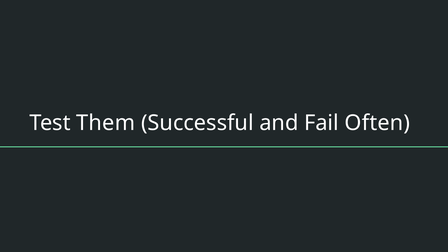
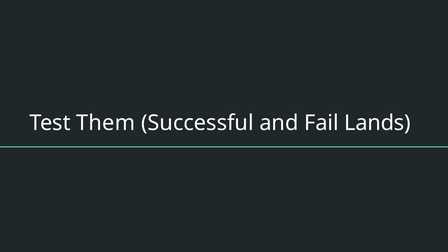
Often: Often -> Lands
